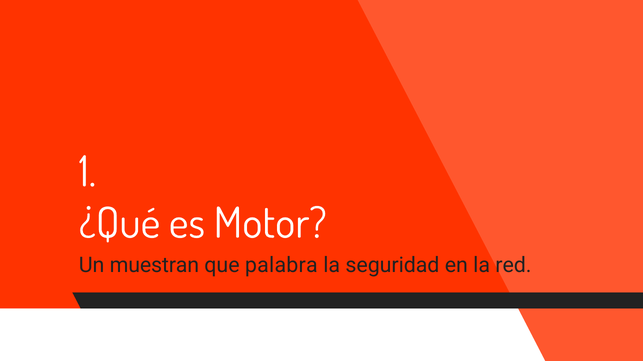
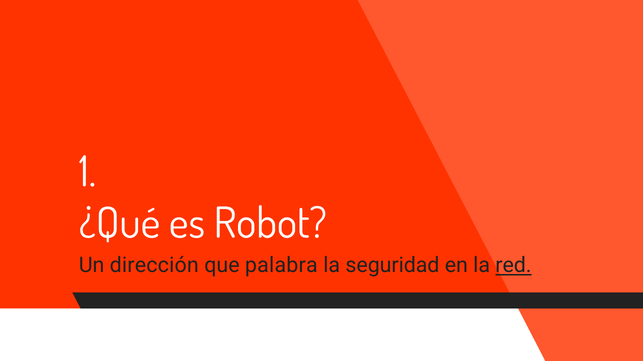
Motor: Motor -> Robot
muestran: muestran -> dirección
red underline: none -> present
